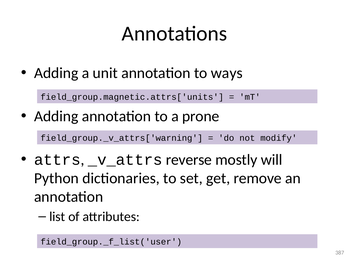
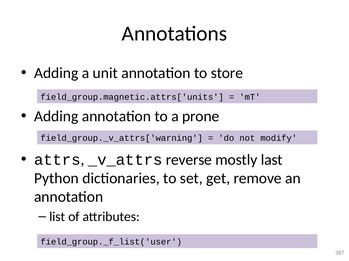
ways: ways -> store
will: will -> last
